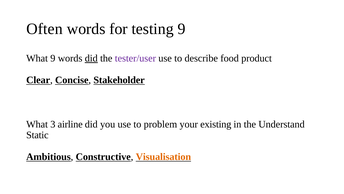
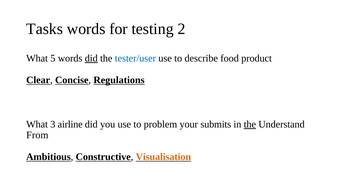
Often: Often -> Tasks
testing 9: 9 -> 2
What 9: 9 -> 5
tester/user colour: purple -> blue
Stakeholder: Stakeholder -> Regulations
existing: existing -> submits
the at (250, 124) underline: none -> present
Static: Static -> From
